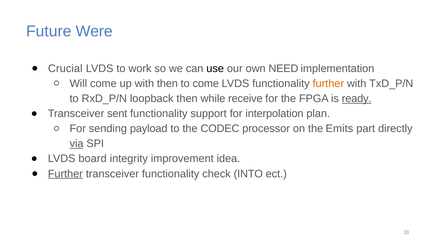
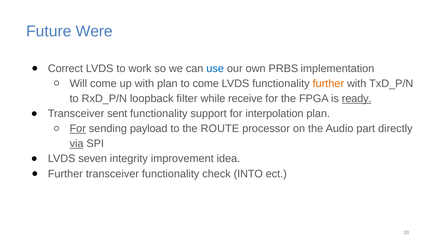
Crucial: Crucial -> Correct
use colour: black -> blue
NEED: NEED -> PRBS
with then: then -> plan
loopback then: then -> filter
For at (78, 129) underline: none -> present
CODEC: CODEC -> ROUTE
Emits: Emits -> Audio
board: board -> seven
Further at (65, 174) underline: present -> none
